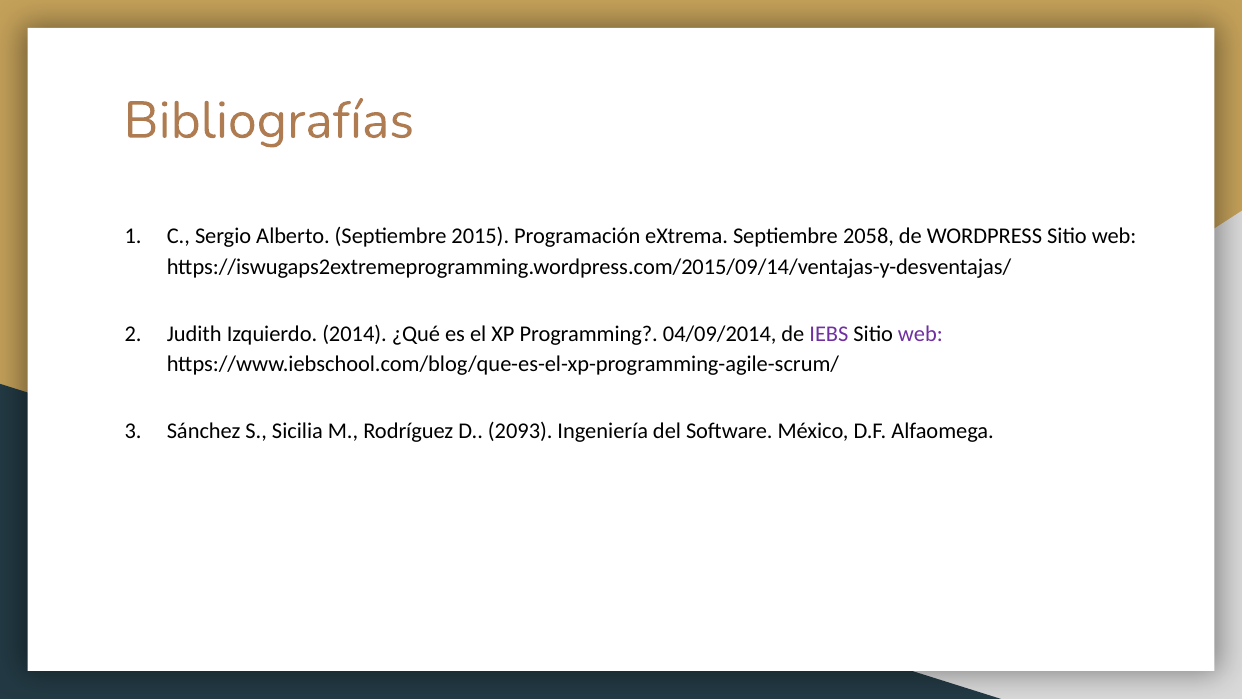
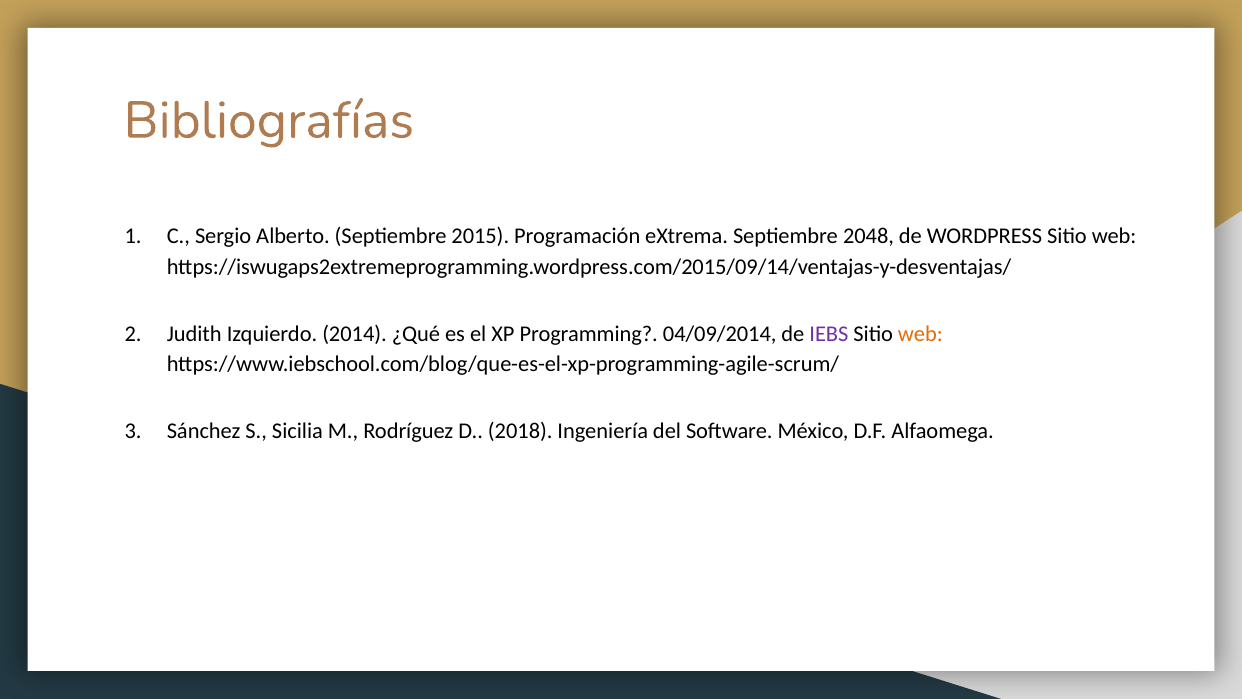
2058: 2058 -> 2048
web at (920, 334) colour: purple -> orange
2093: 2093 -> 2018
